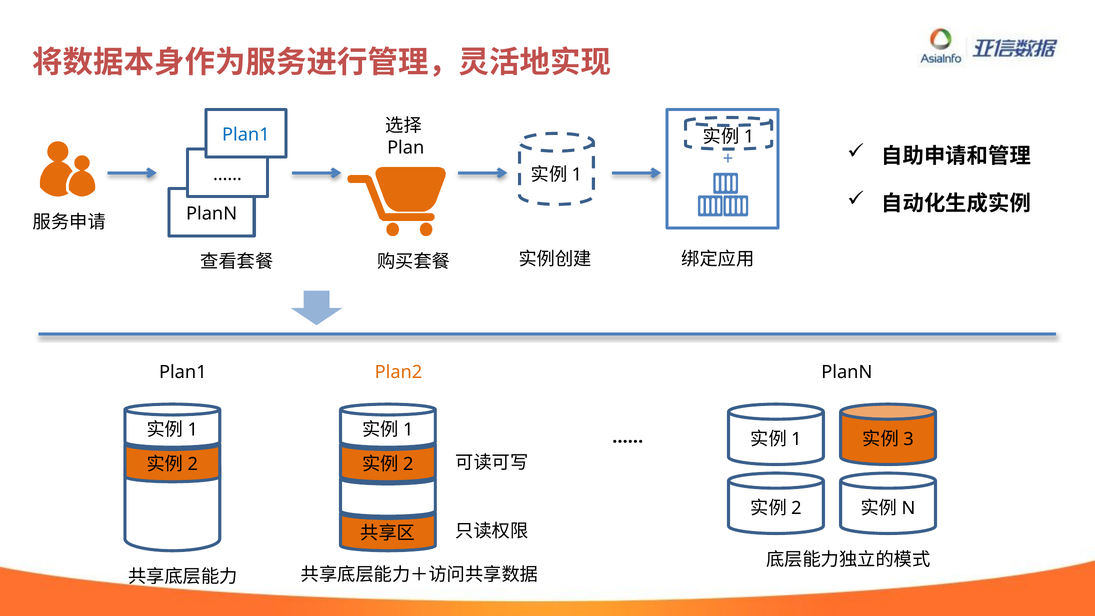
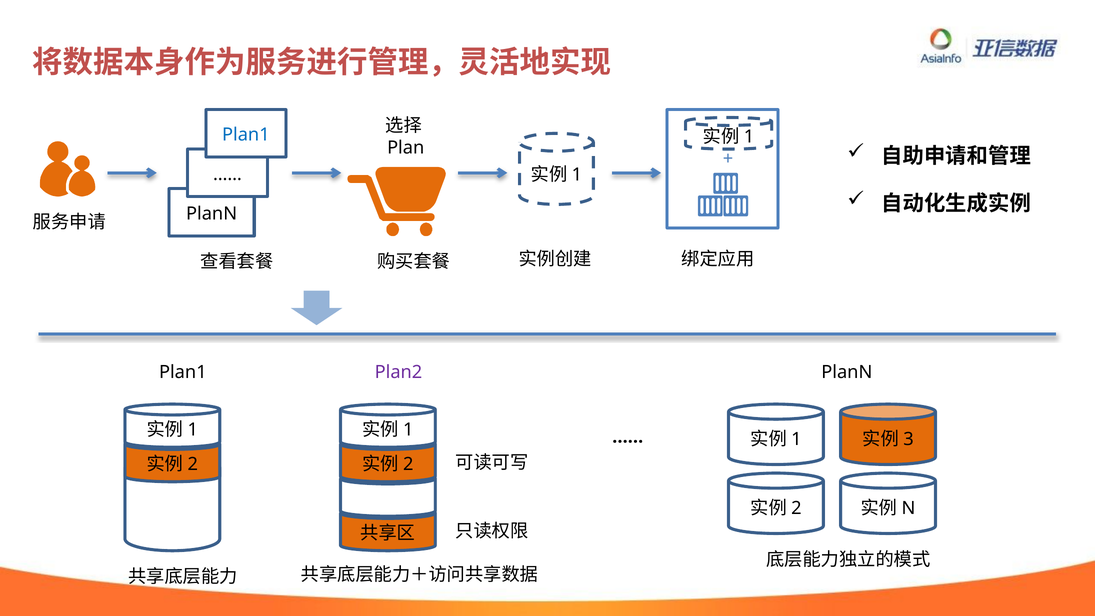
Plan2 colour: orange -> purple
